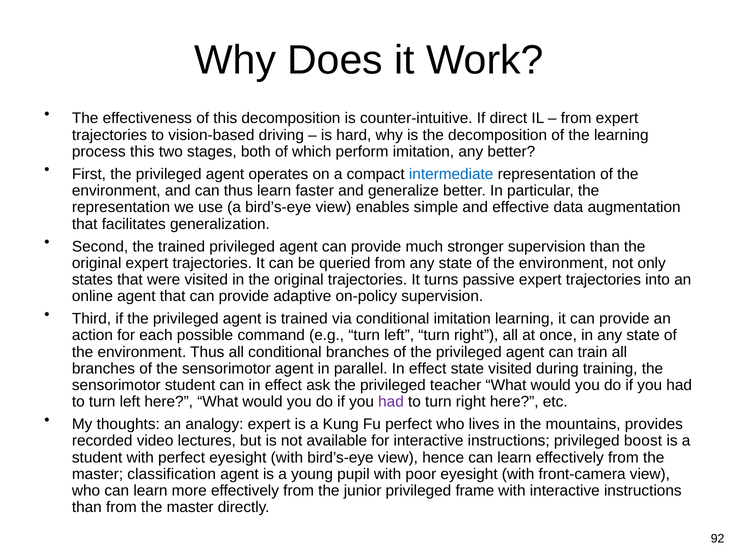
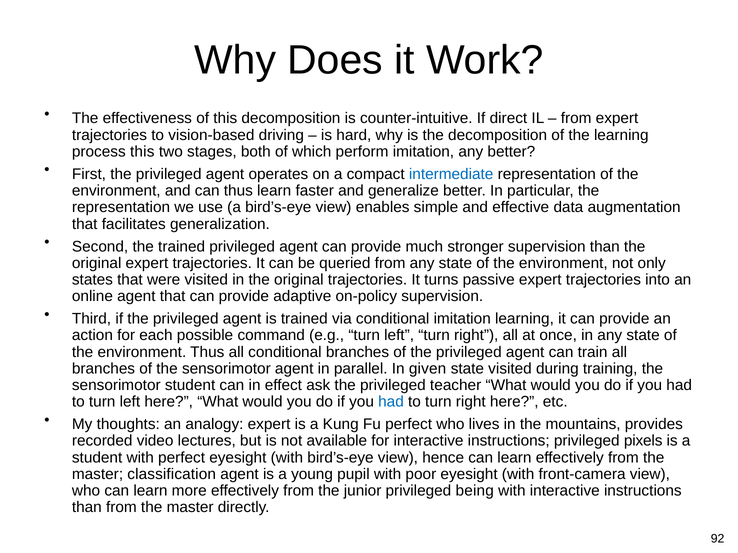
parallel In effect: effect -> given
had at (391, 402) colour: purple -> blue
boost: boost -> pixels
frame: frame -> being
